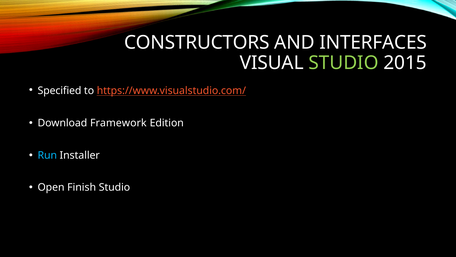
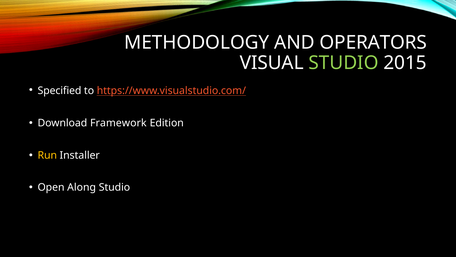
CONSTRUCTORS: CONSTRUCTORS -> METHODOLOGY
INTERFACES: INTERFACES -> OPERATORS
Run colour: light blue -> yellow
Finish: Finish -> Along
